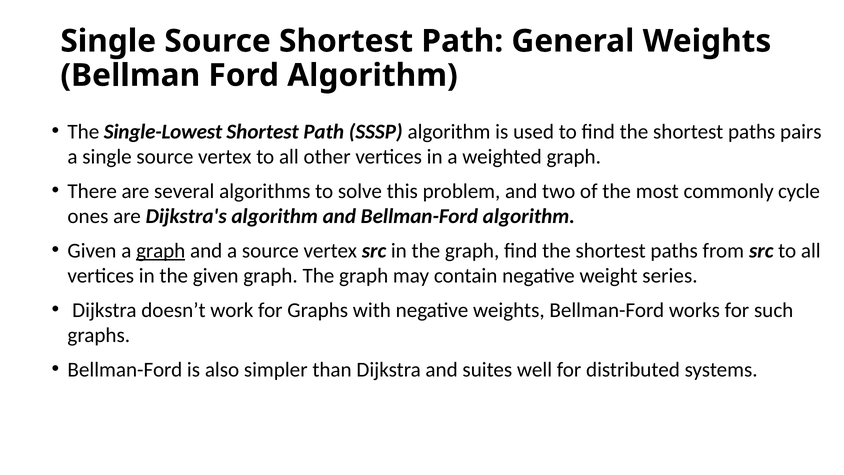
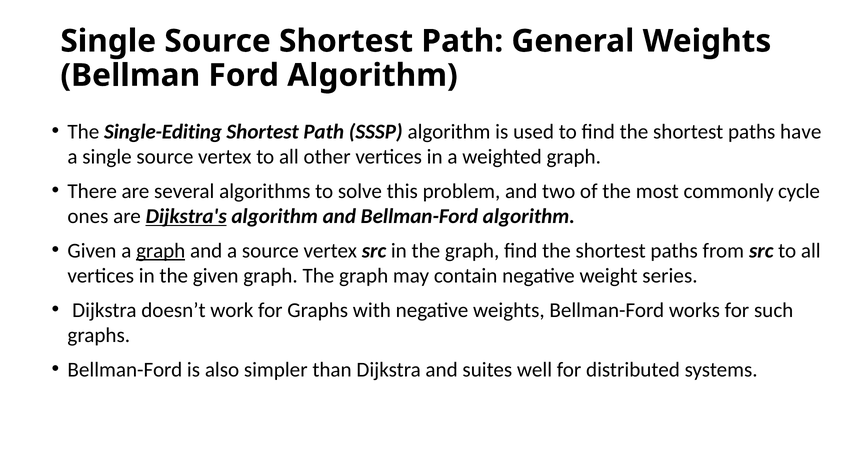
Single-Lowest: Single-Lowest -> Single-Editing
pairs: pairs -> have
Dijkstra's underline: none -> present
